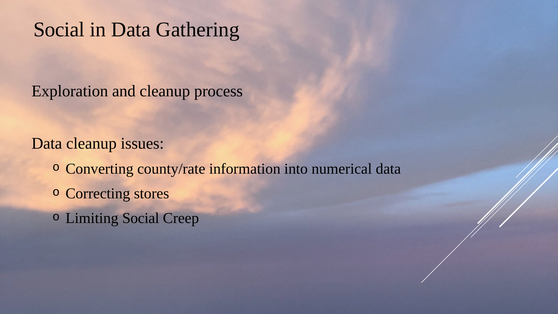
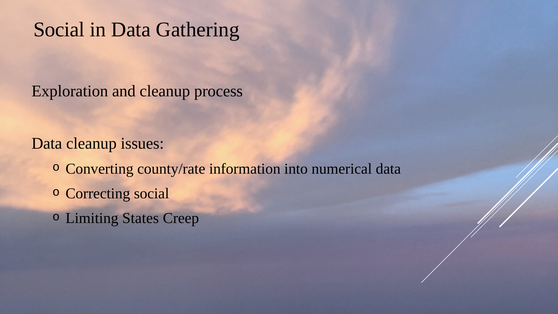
Correcting stores: stores -> social
Limiting Social: Social -> States
